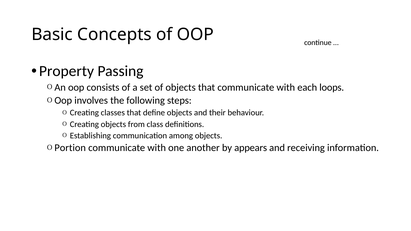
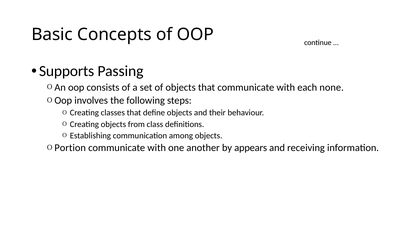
Property: Property -> Supports
loops: loops -> none
